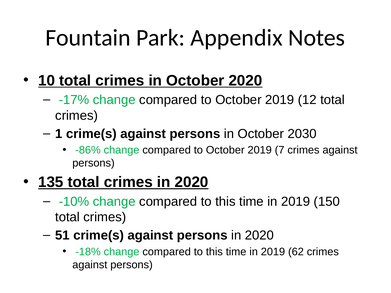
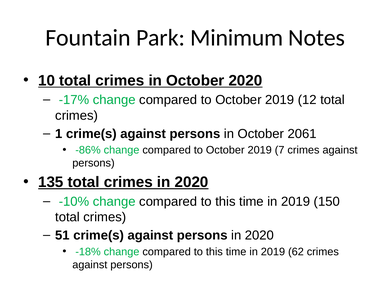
Appendix: Appendix -> Minimum
2030: 2030 -> 2061
